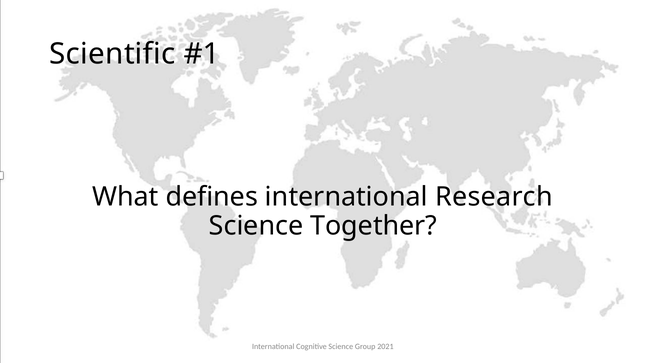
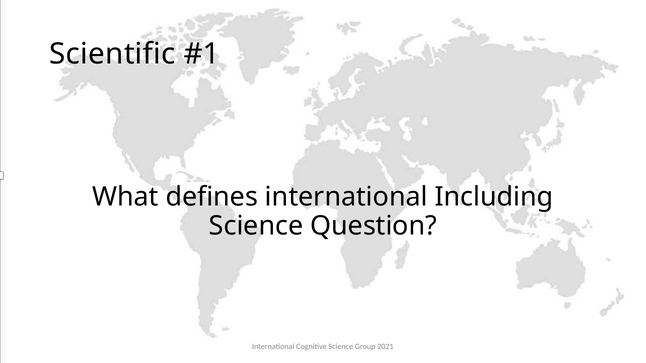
Research: Research -> Including
Together: Together -> Question
